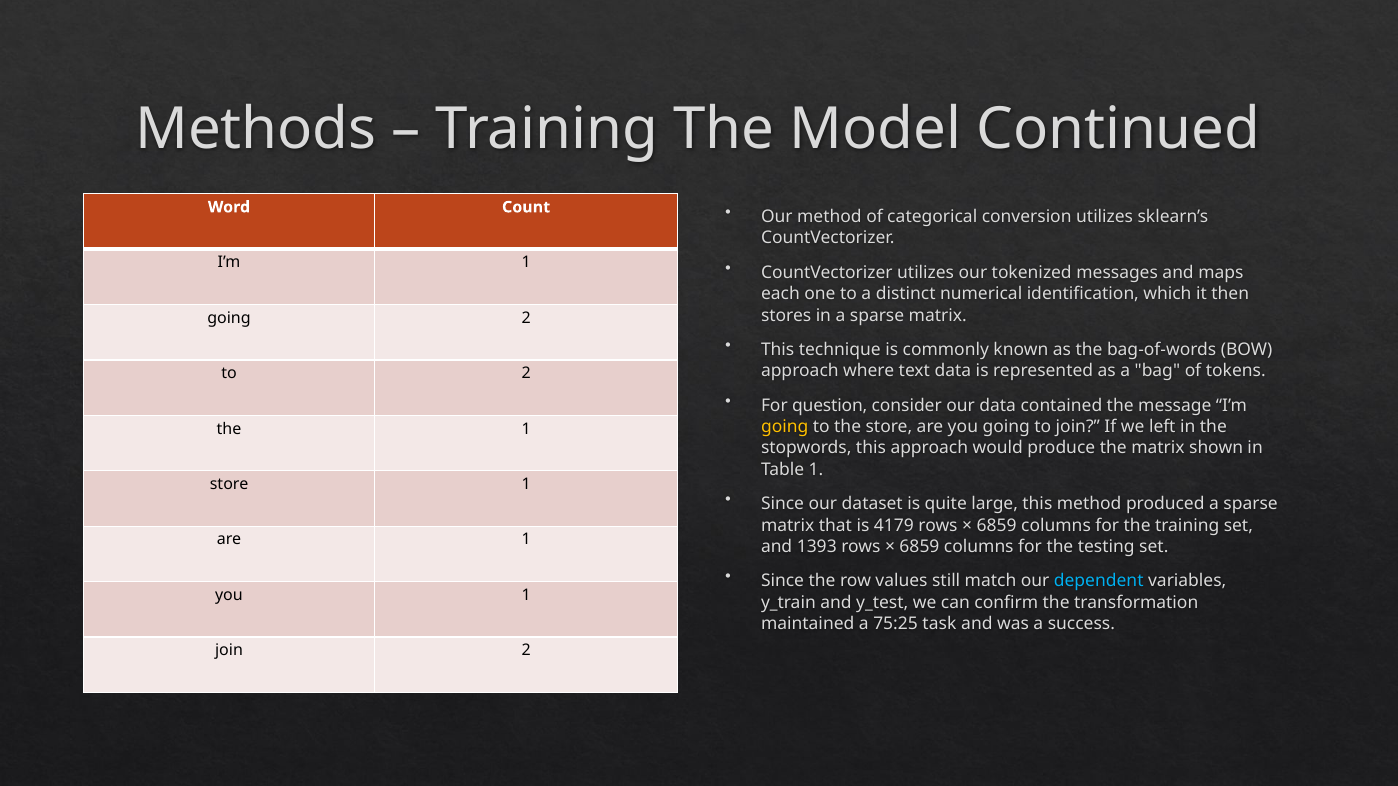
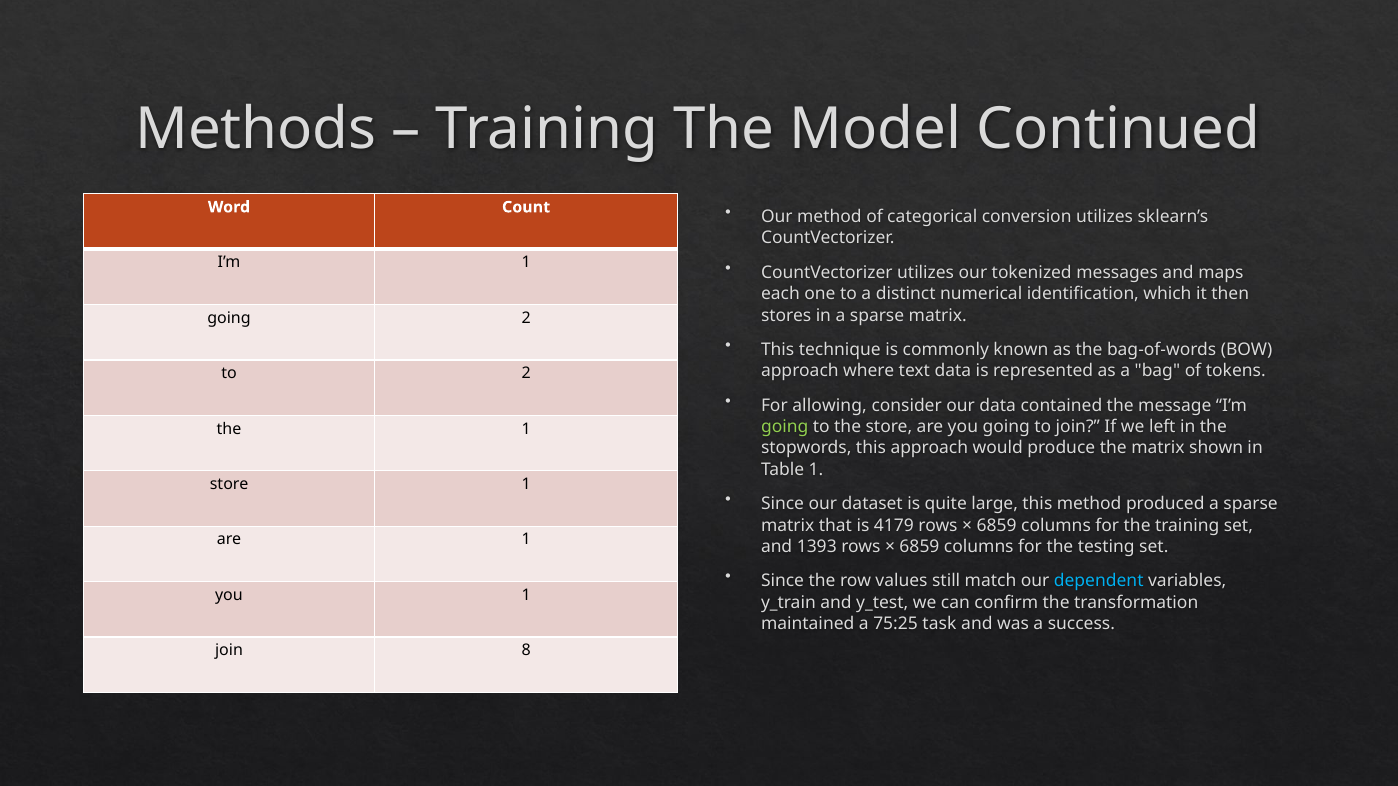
question: question -> allowing
going at (785, 427) colour: yellow -> light green
join 2: 2 -> 8
